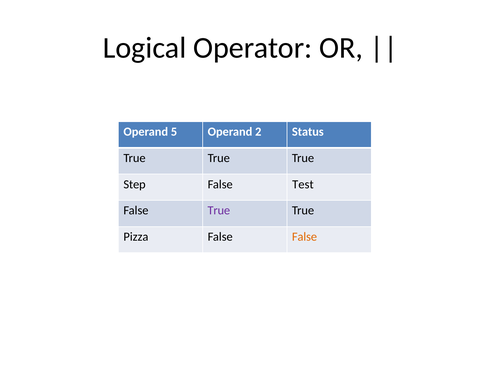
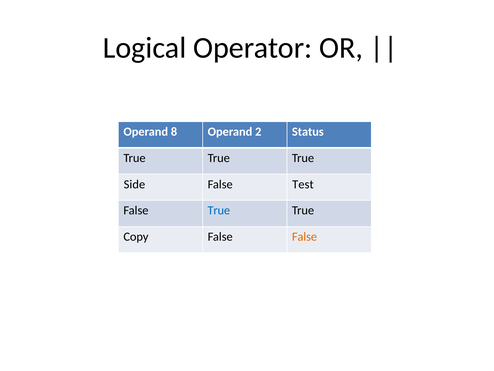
5: 5 -> 8
Step: Step -> Side
True at (219, 210) colour: purple -> blue
Pizza: Pizza -> Copy
